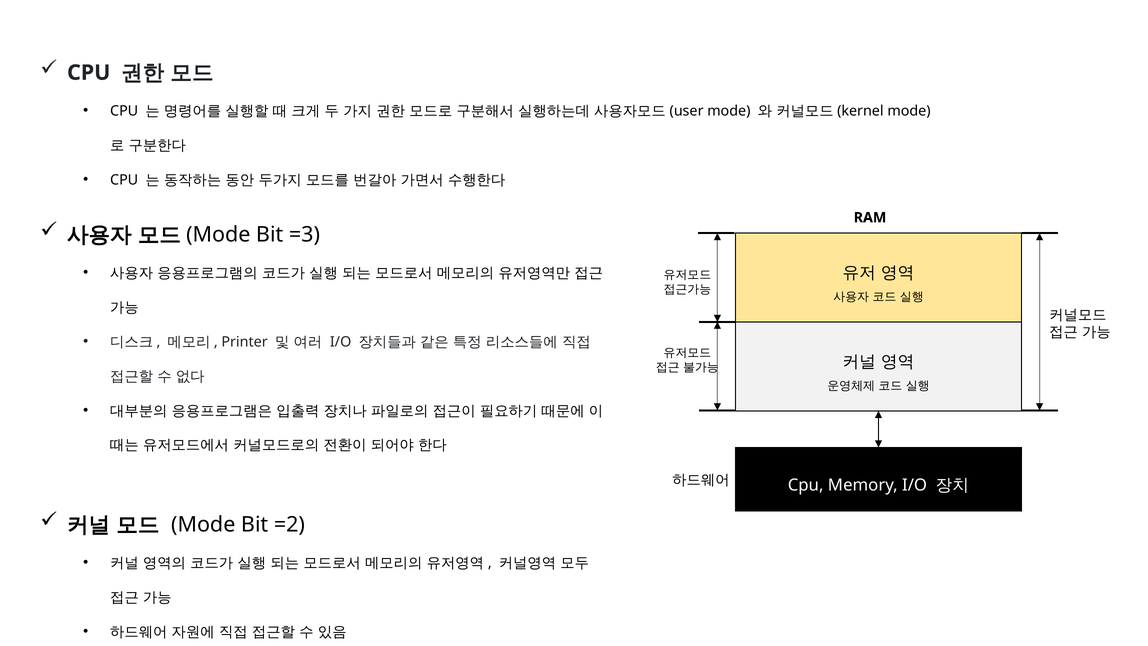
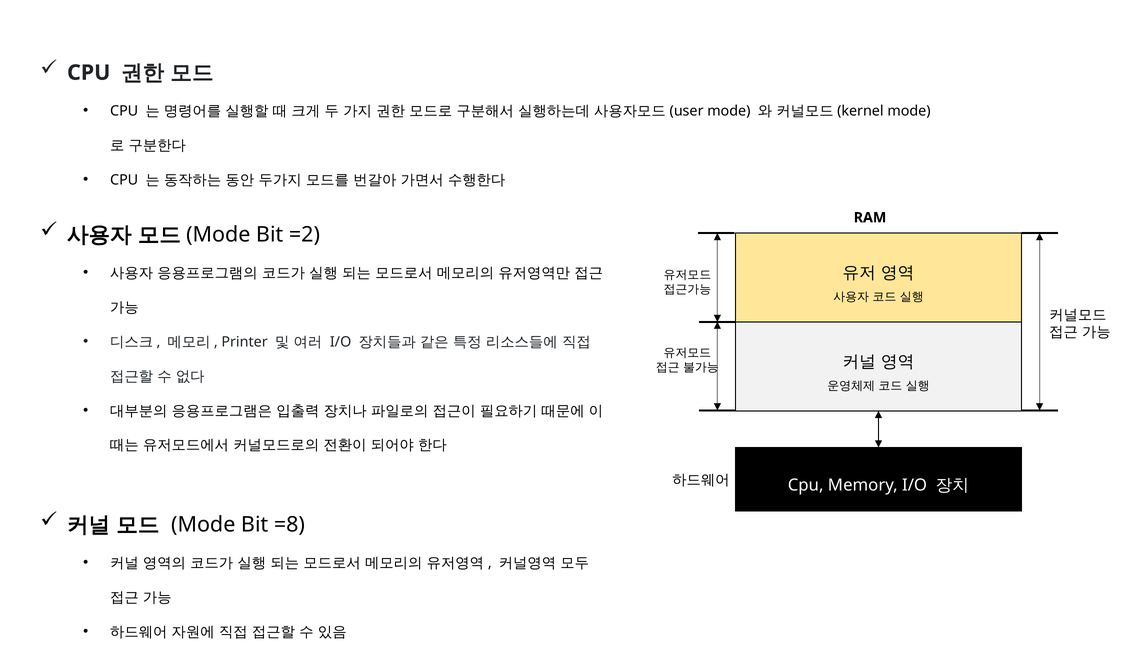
=3: =3 -> =2
=2: =2 -> =8
